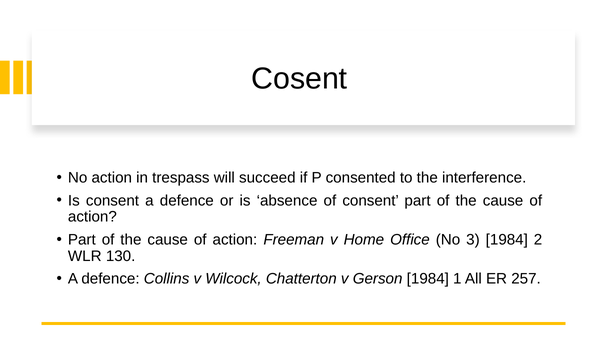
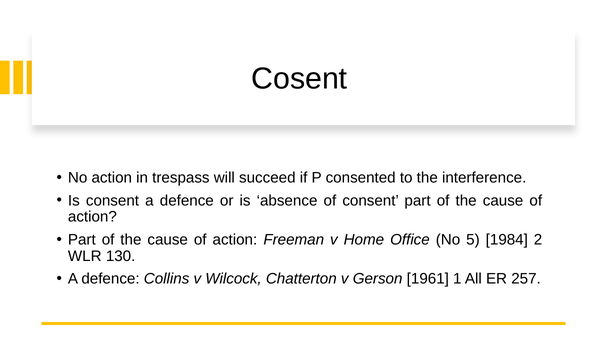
3: 3 -> 5
Gerson 1984: 1984 -> 1961
